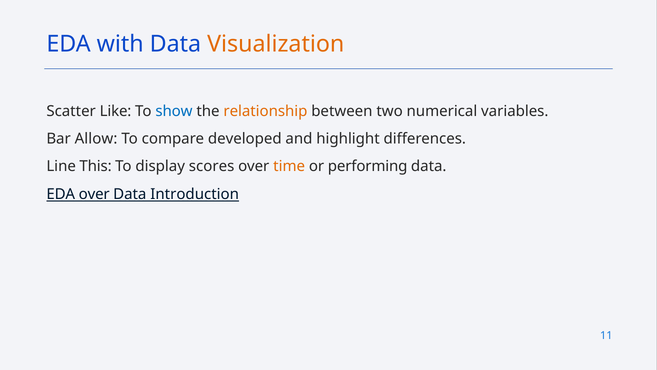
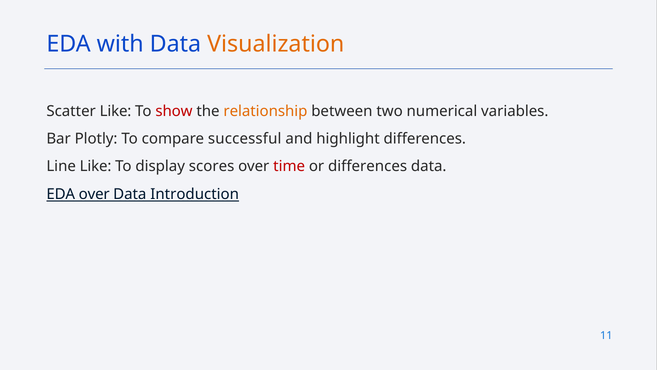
show colour: blue -> red
Allow: Allow -> Plotly
developed: developed -> successful
Line This: This -> Like
time colour: orange -> red
or performing: performing -> differences
